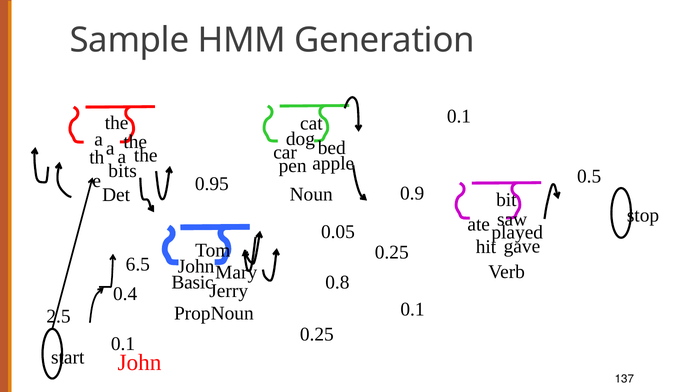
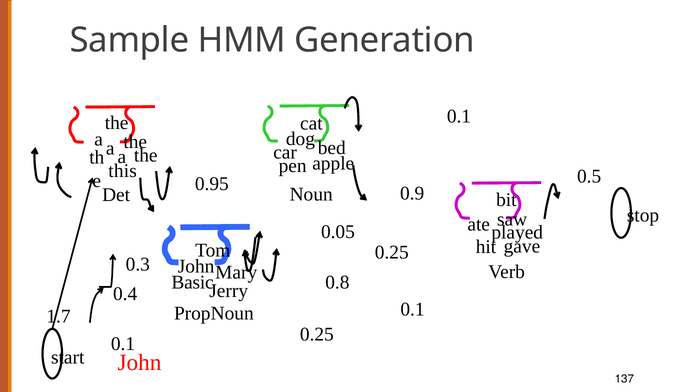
bits: bits -> this
6.5: 6.5 -> 0.3
2.5: 2.5 -> 1.7
